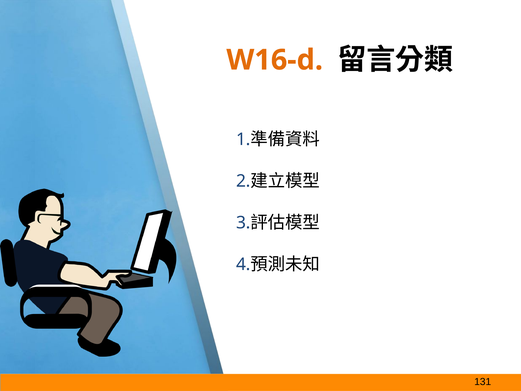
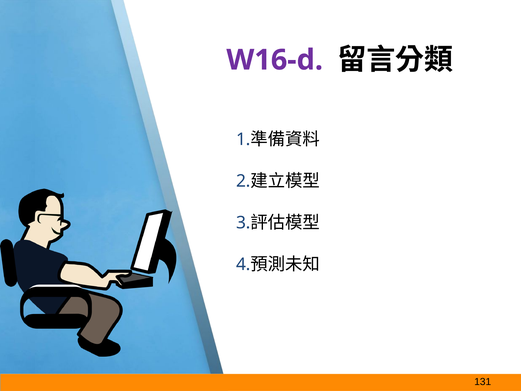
W16-d colour: orange -> purple
